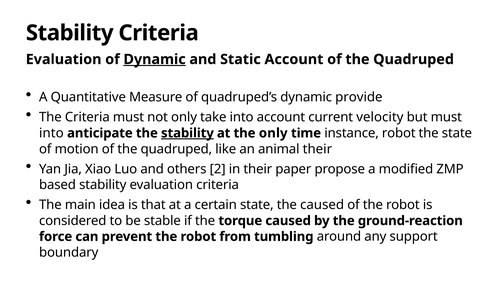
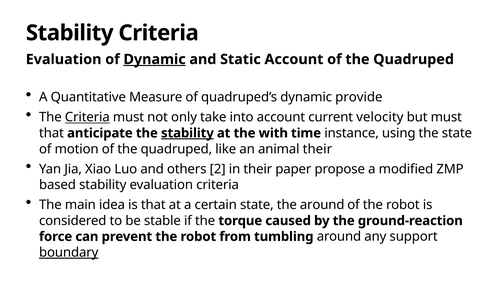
Criteria at (87, 117) underline: none -> present
into at (51, 133): into -> that
the only: only -> with
instance robot: robot -> using
the caused: caused -> around
boundary underline: none -> present
